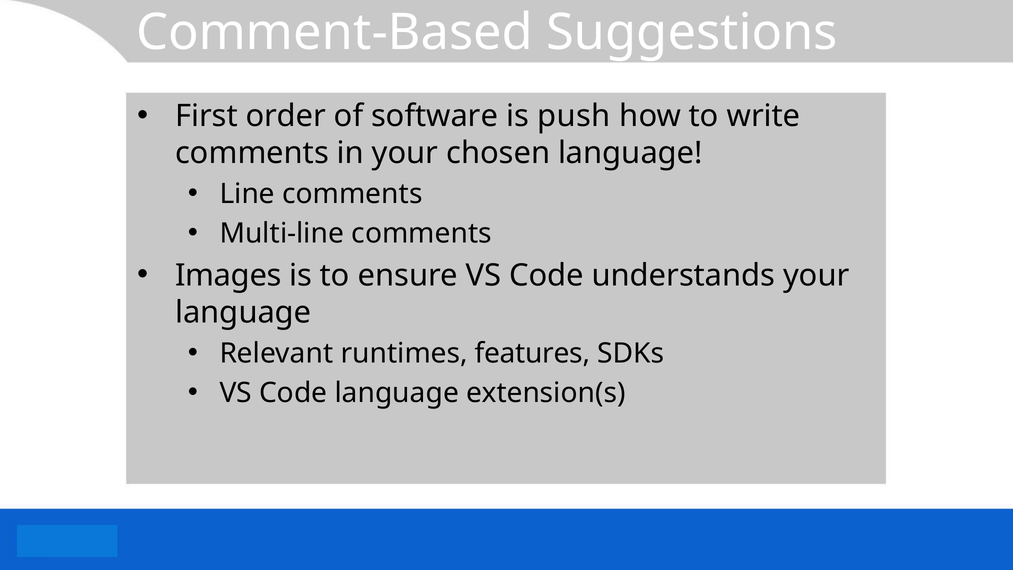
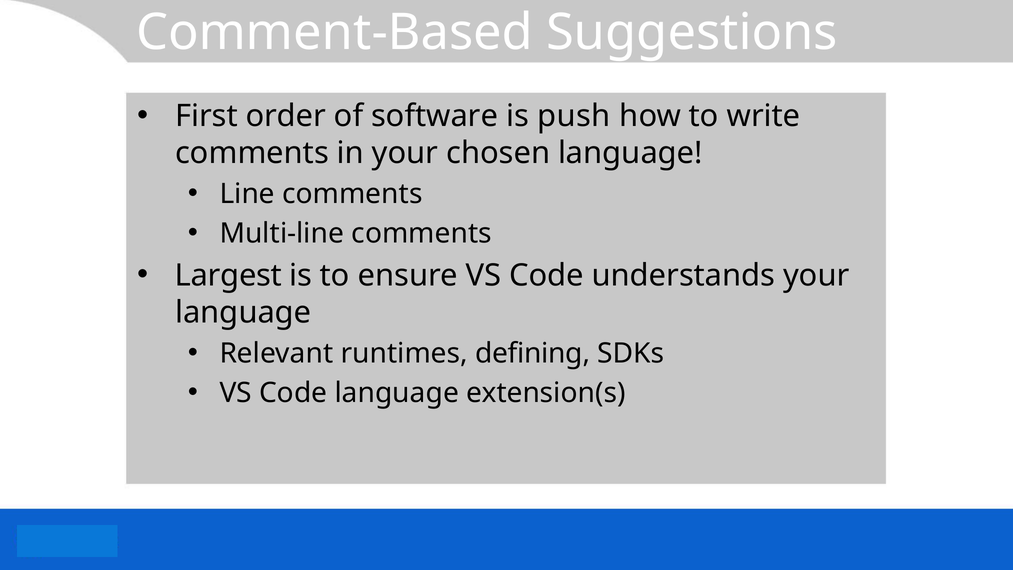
Images: Images -> Largest
features: features -> defining
